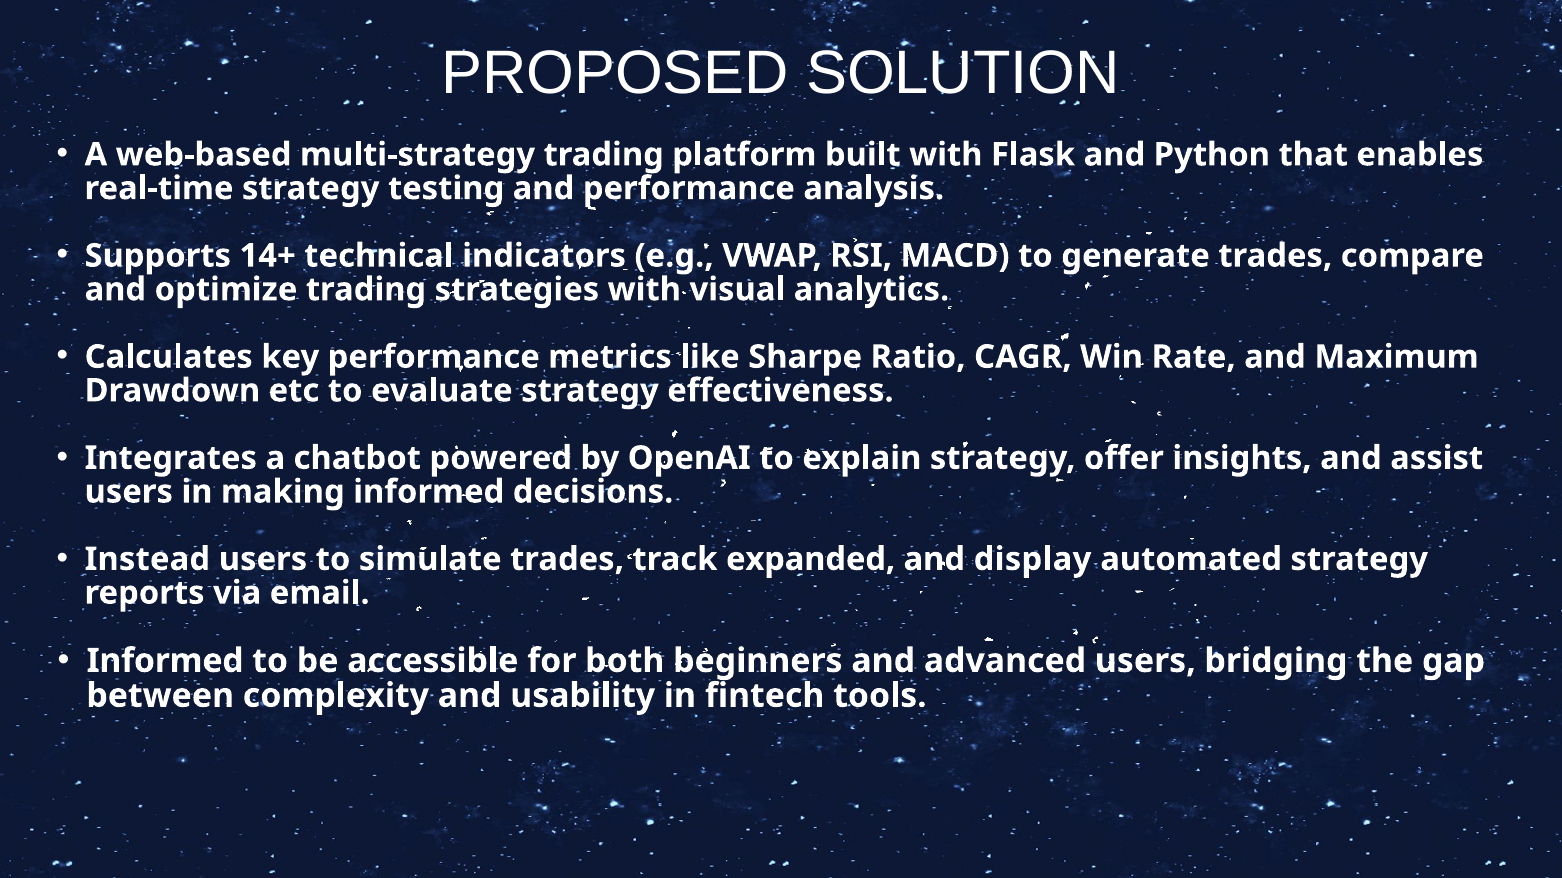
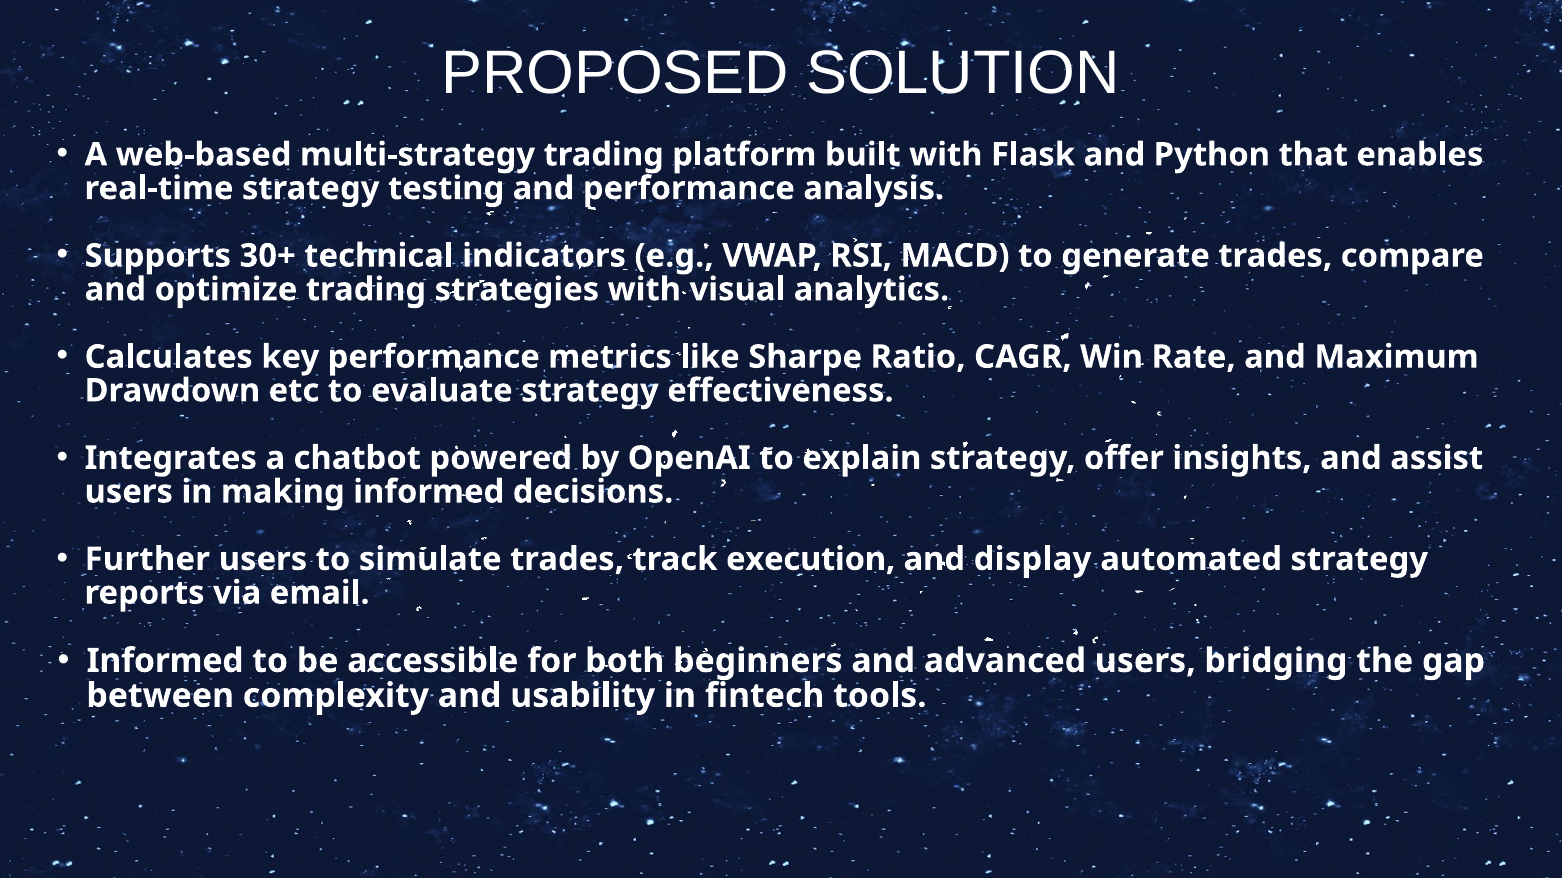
14+: 14+ -> 30+
Instead: Instead -> Further
expanded: expanded -> execution
